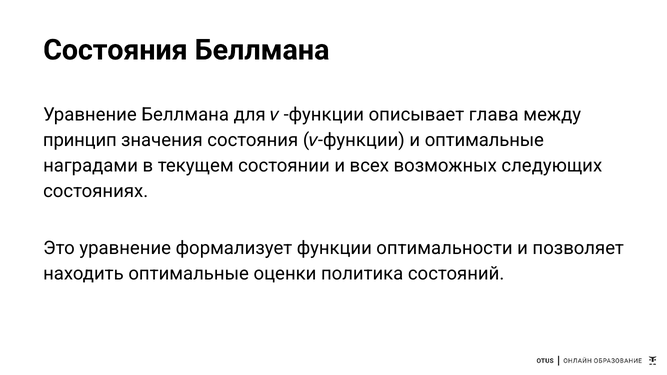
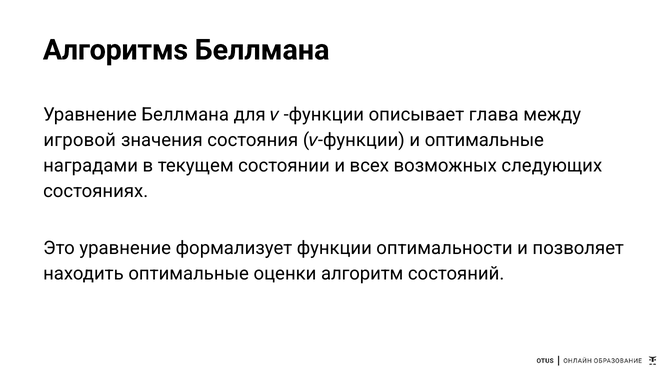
Состояния at (115, 50): Состояния -> Алгоритмs
принцип: принцип -> игровой
политика: политика -> алгоритм
